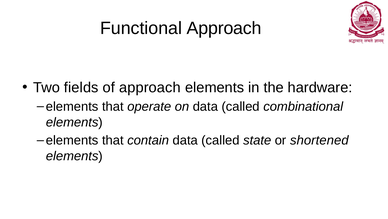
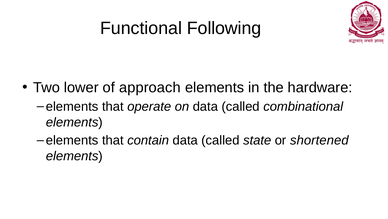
Functional Approach: Approach -> Following
fields: fields -> lower
